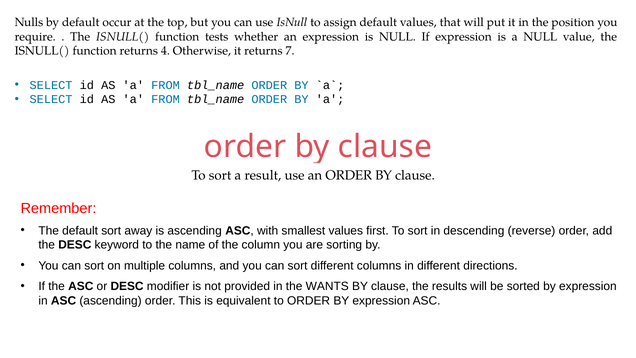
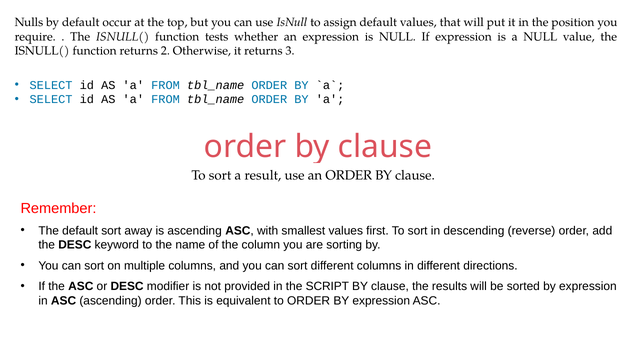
4: 4 -> 2
7: 7 -> 3
WANTS: WANTS -> SCRIPT
